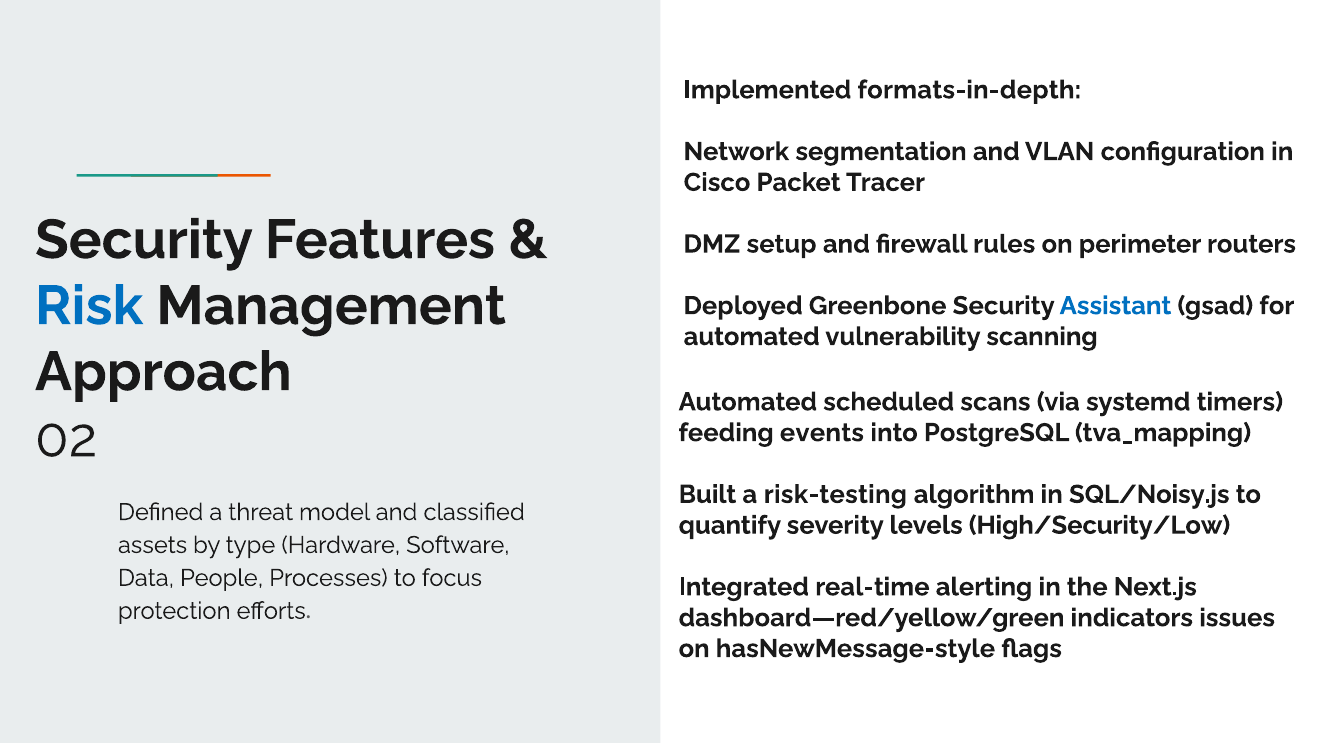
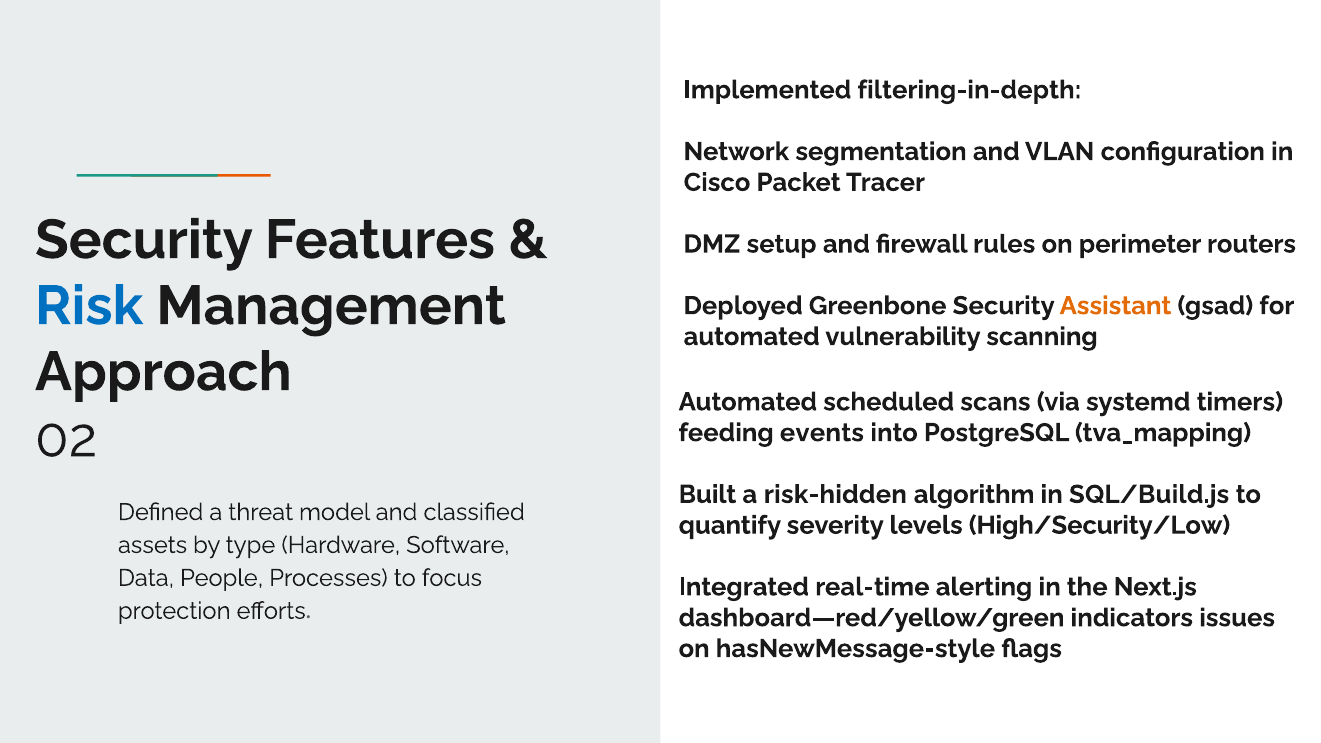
formats-in-depth: formats-in-depth -> filtering-in-depth
Assistant colour: blue -> orange
risk-testing: risk-testing -> risk-hidden
SQL/Noisy.js: SQL/Noisy.js -> SQL/Build.js
